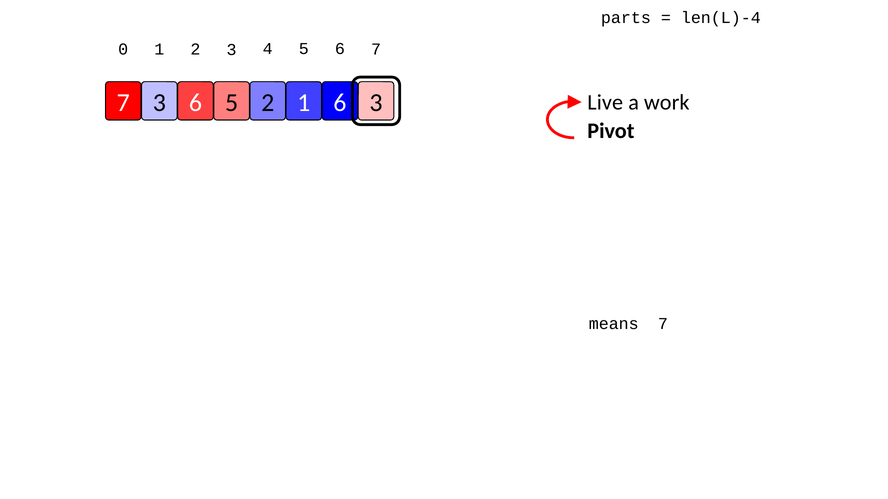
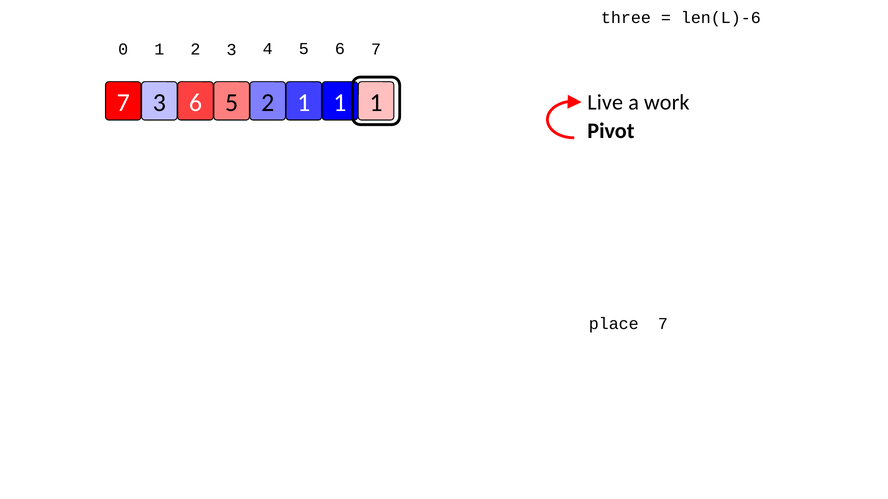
parts: parts -> three
len(L)-4: len(L)-4 -> len(L)-6
5 6: 6 -> 1
7 3: 3 -> 1
means: means -> place
